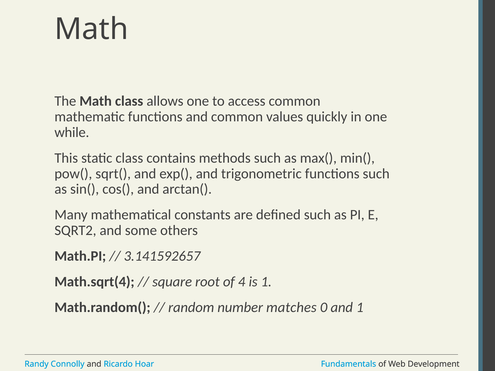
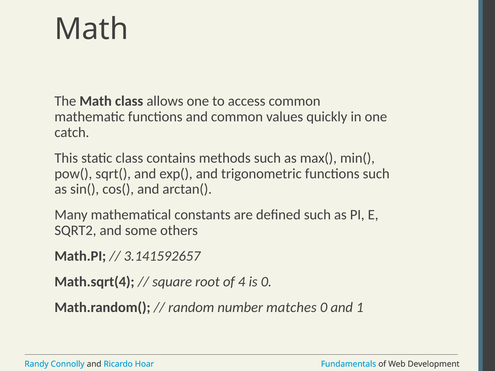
while: while -> catch
is 1: 1 -> 0
